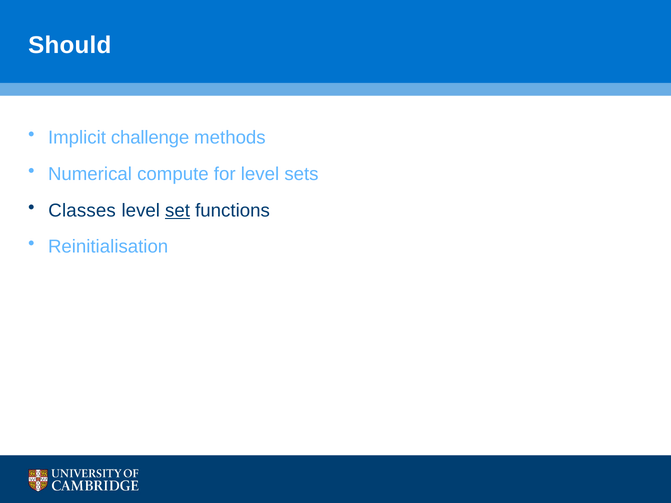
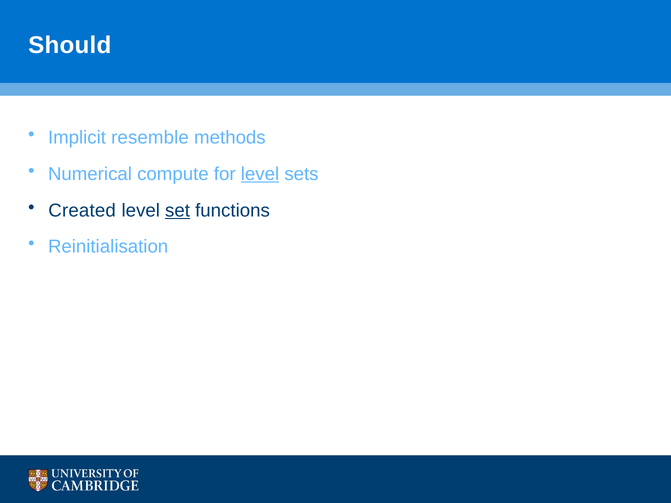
challenge: challenge -> resemble
level at (260, 174) underline: none -> present
Classes: Classes -> Created
